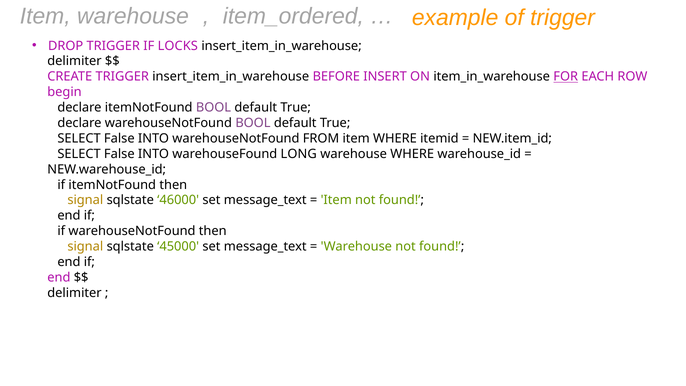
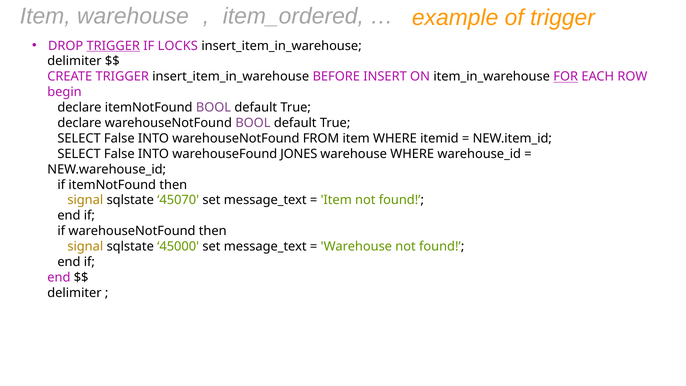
TRIGGER at (113, 46) underline: none -> present
LONG: LONG -> JONES
46000: 46000 -> 45070
